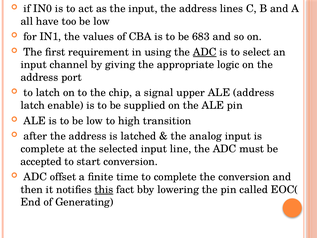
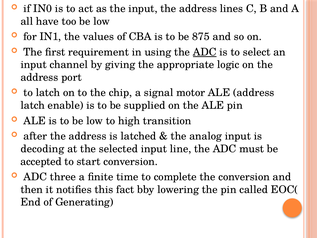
683: 683 -> 875
upper: upper -> motor
complete at (42, 149): complete -> decoding
offset: offset -> three
this underline: present -> none
